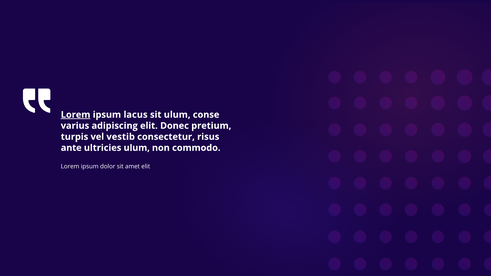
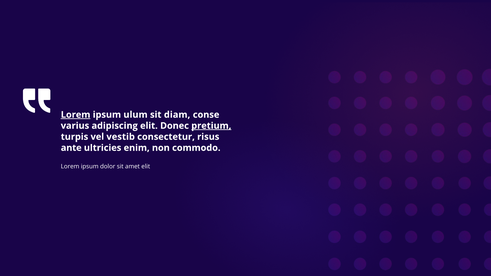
lacus: lacus -> ulum
sit ulum: ulum -> diam
pretium underline: none -> present
ultricies ulum: ulum -> enim
